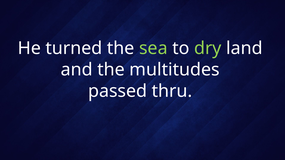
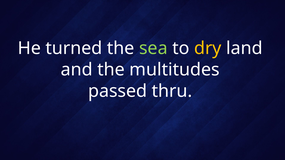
dry colour: light green -> yellow
